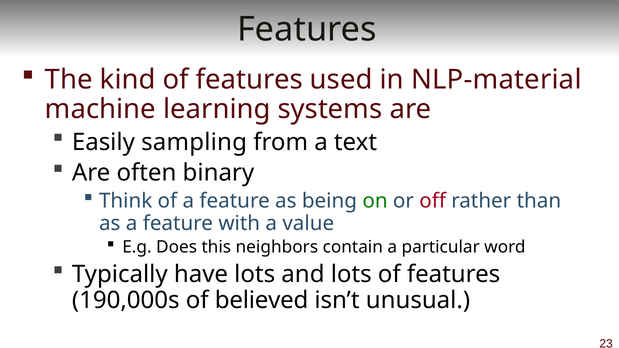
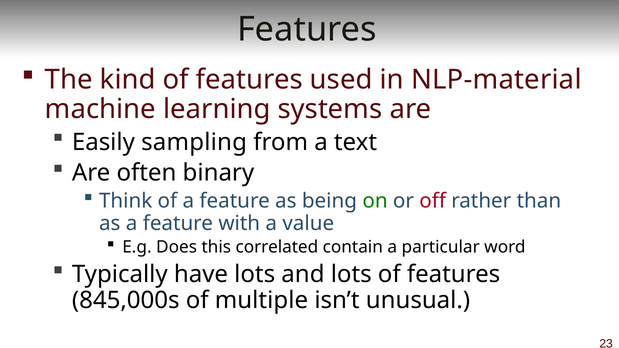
neighbors: neighbors -> correlated
190,000s: 190,000s -> 845,000s
believed: believed -> multiple
